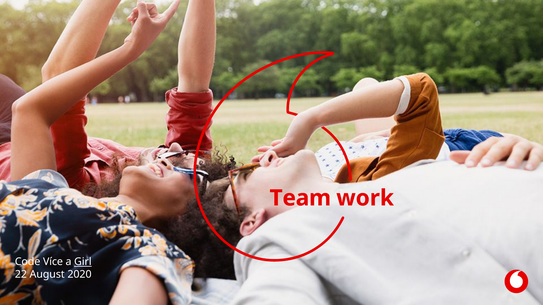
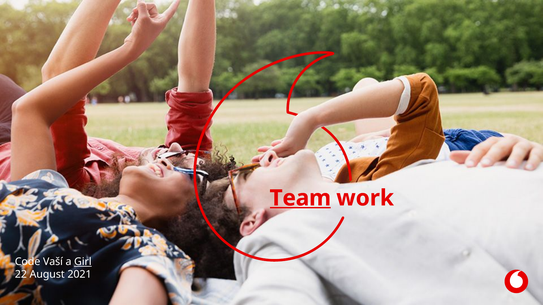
Team underline: none -> present
Více: Více -> Vaší
2020: 2020 -> 2021
